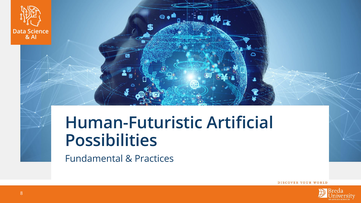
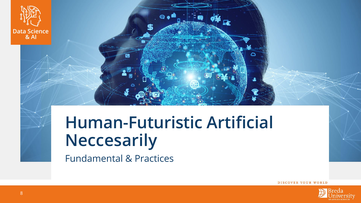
Possibilities: Possibilities -> Neccesarily
